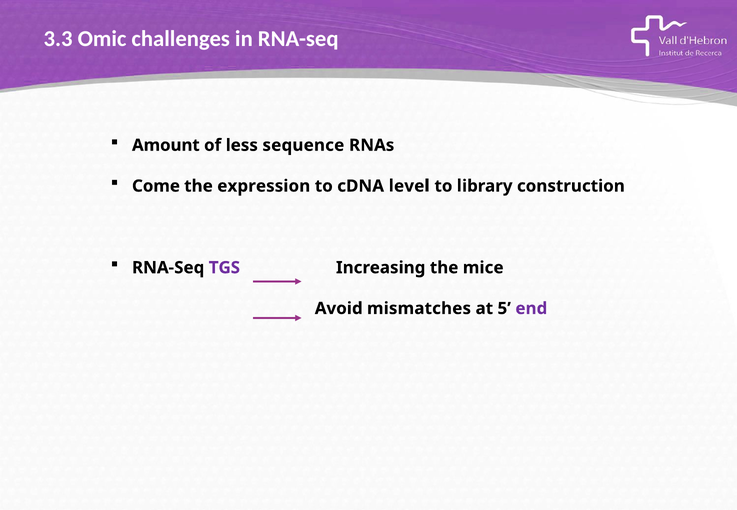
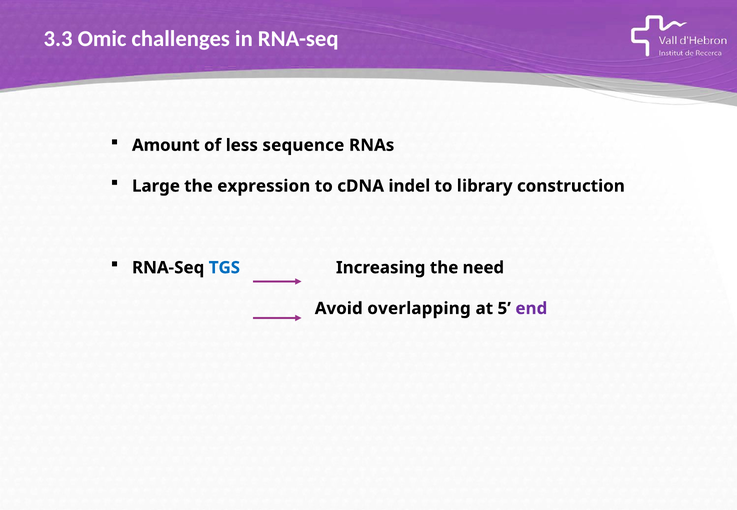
Come: Come -> Large
level: level -> indel
TGS colour: purple -> blue
mice: mice -> need
mismatches: mismatches -> overlapping
